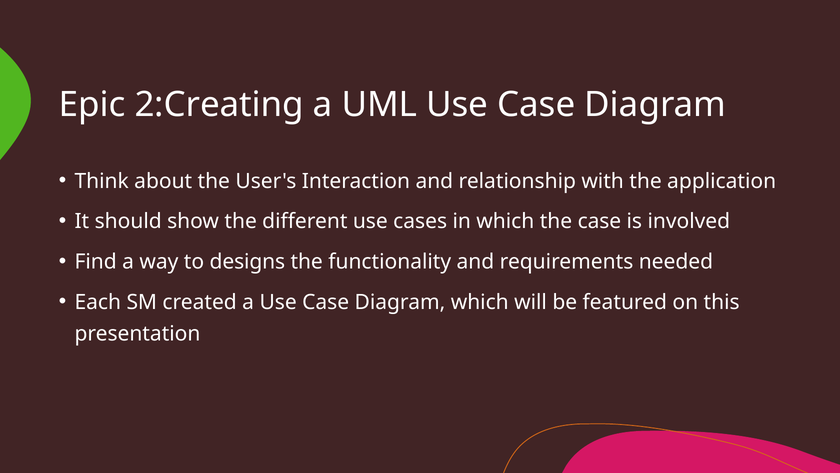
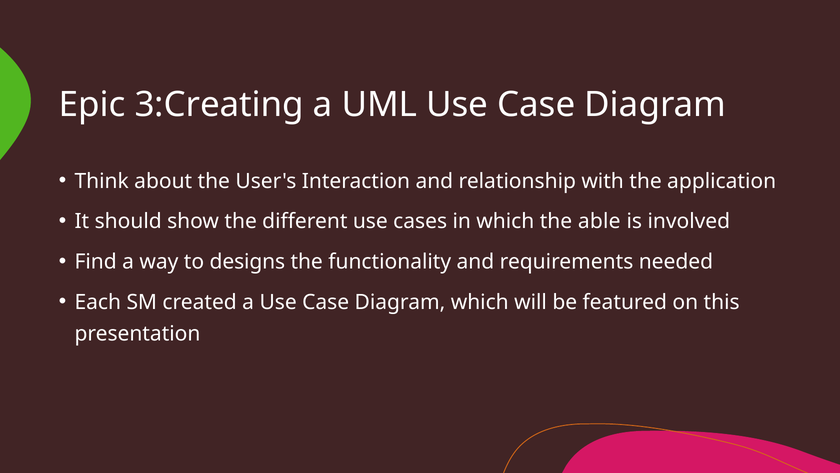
2:Creating: 2:Creating -> 3:Creating
the case: case -> able
